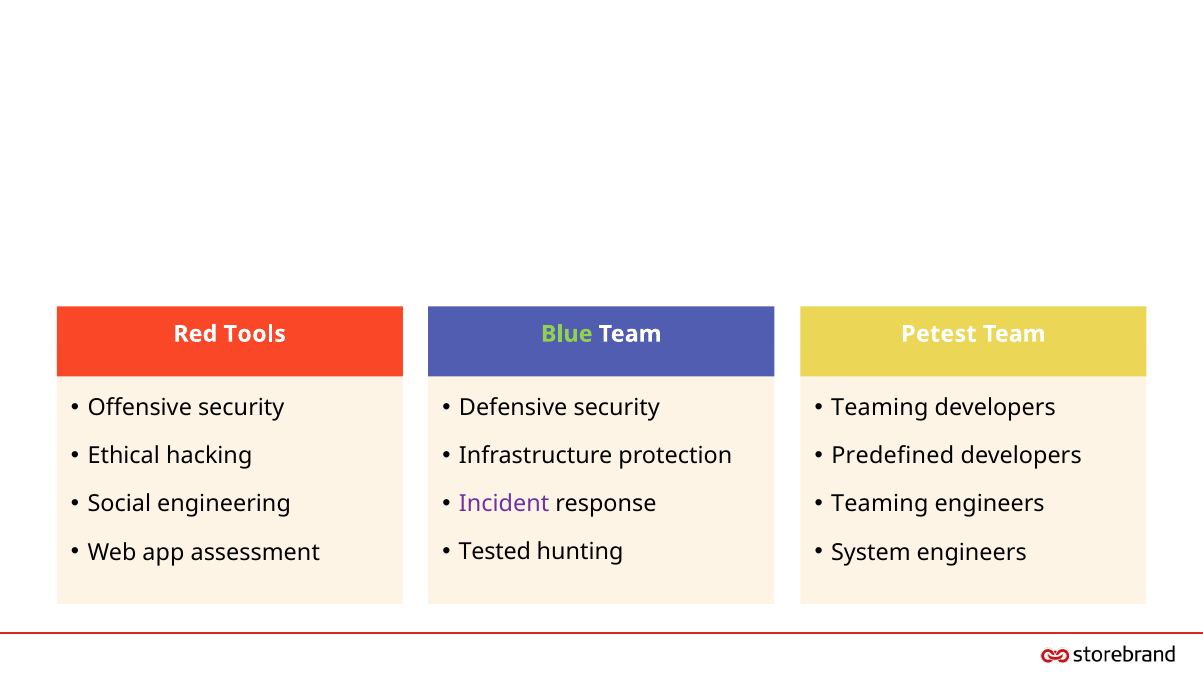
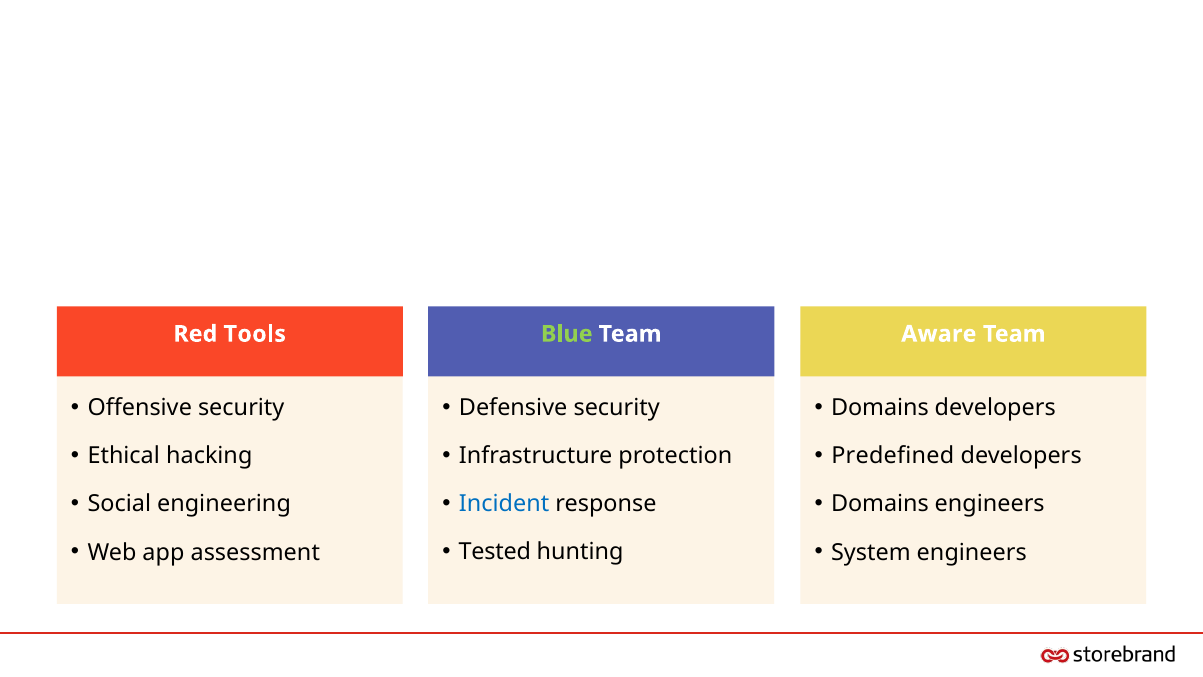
Petest: Petest -> Aware
Teaming at (880, 408): Teaming -> Domains
Incident colour: purple -> blue
Teaming at (880, 504): Teaming -> Domains
